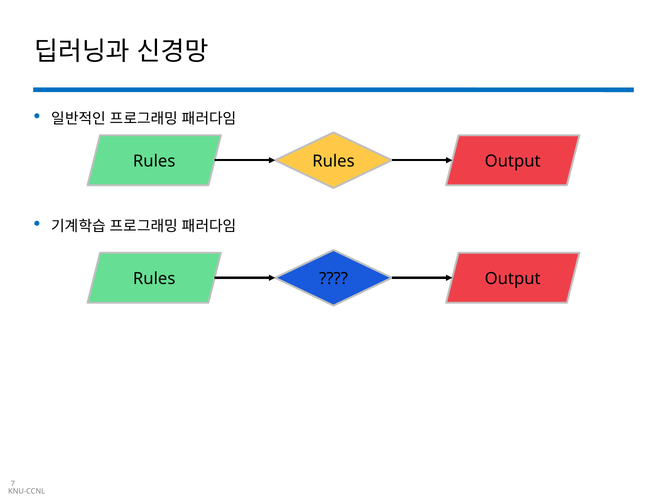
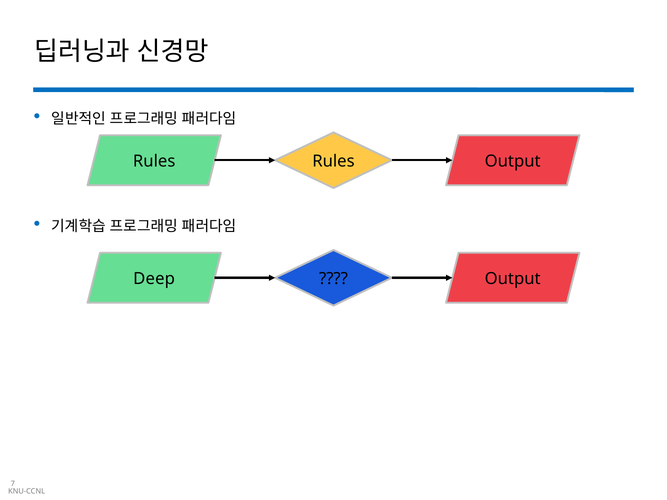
Rules at (154, 279): Rules -> Deep
